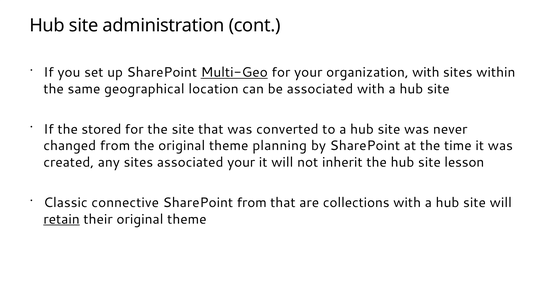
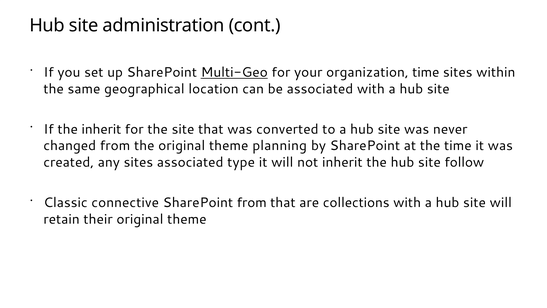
organization with: with -> time
the stored: stored -> inherit
associated your: your -> type
lesson: lesson -> follow
retain underline: present -> none
